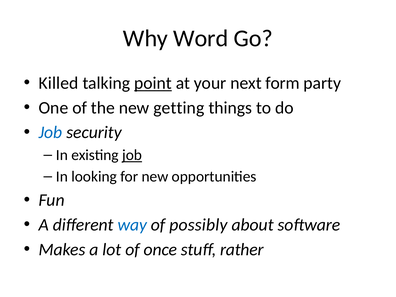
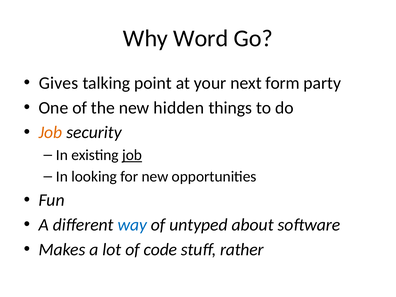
Killed: Killed -> Gives
point underline: present -> none
getting: getting -> hidden
Job at (50, 132) colour: blue -> orange
possibly: possibly -> untyped
once: once -> code
